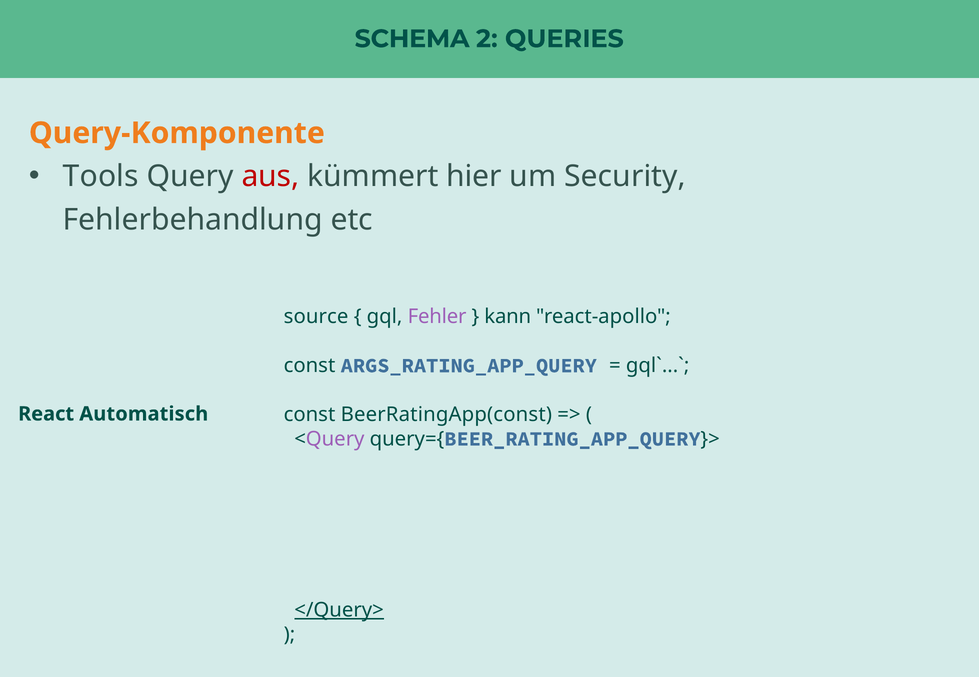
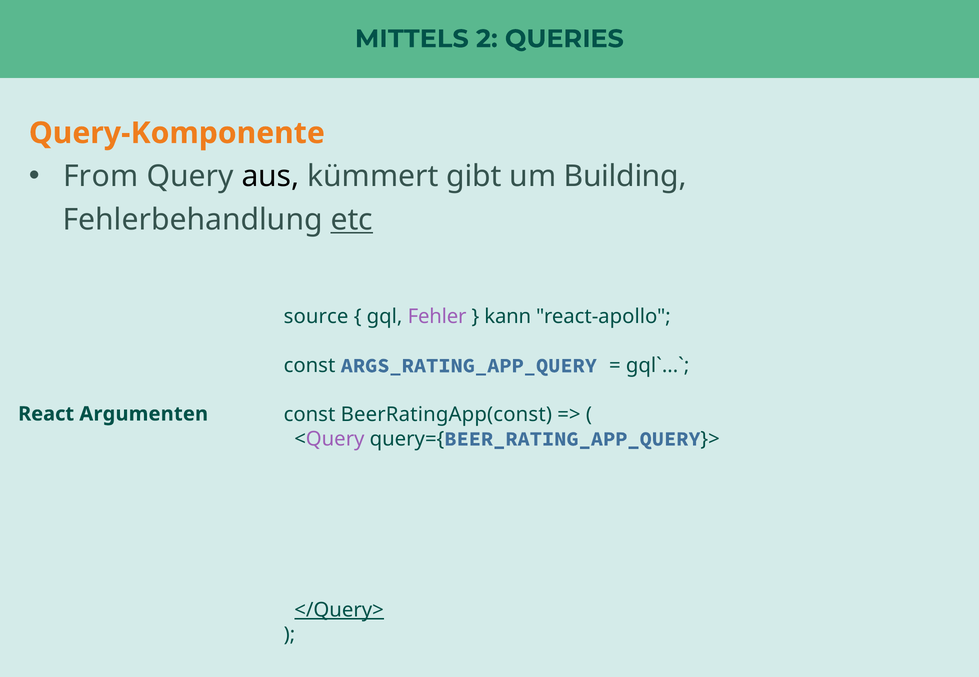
SCHEMA: SCHEMA -> MITTELS
Tools: Tools -> From
aus colour: red -> black
hier: hier -> gibt
Security: Security -> Building
etc underline: none -> present
Automatisch: Automatisch -> Argumenten
